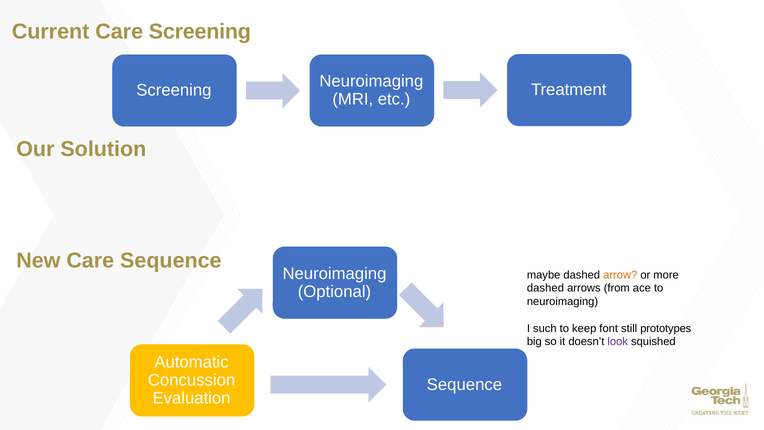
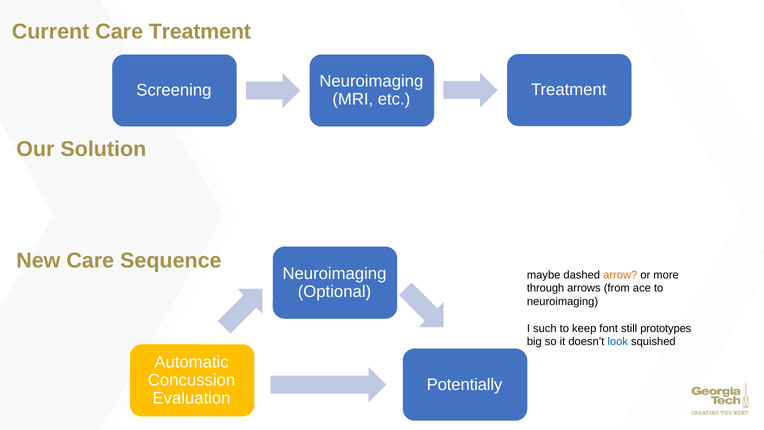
Care Screening: Screening -> Treatment
dashed at (545, 288): dashed -> through
look colour: purple -> blue
Sequence at (464, 384): Sequence -> Potentially
